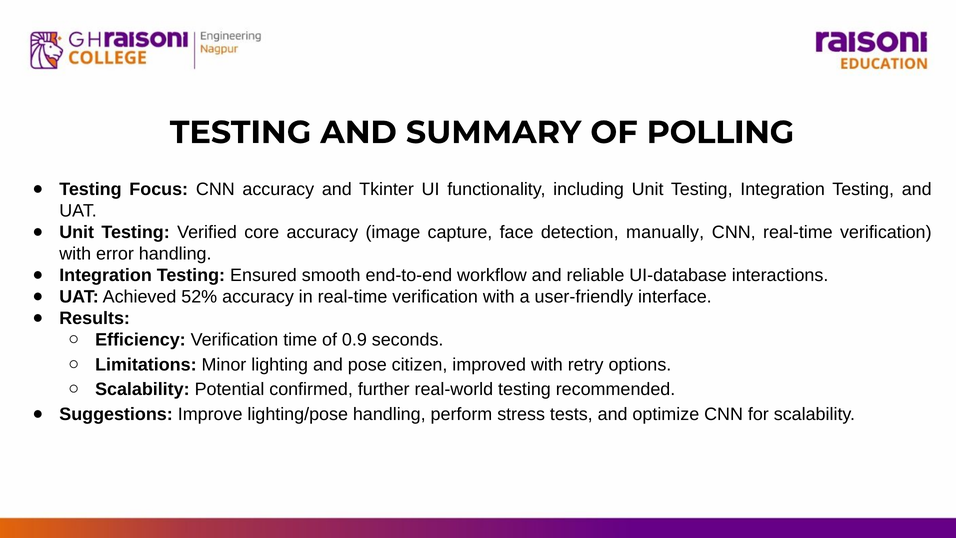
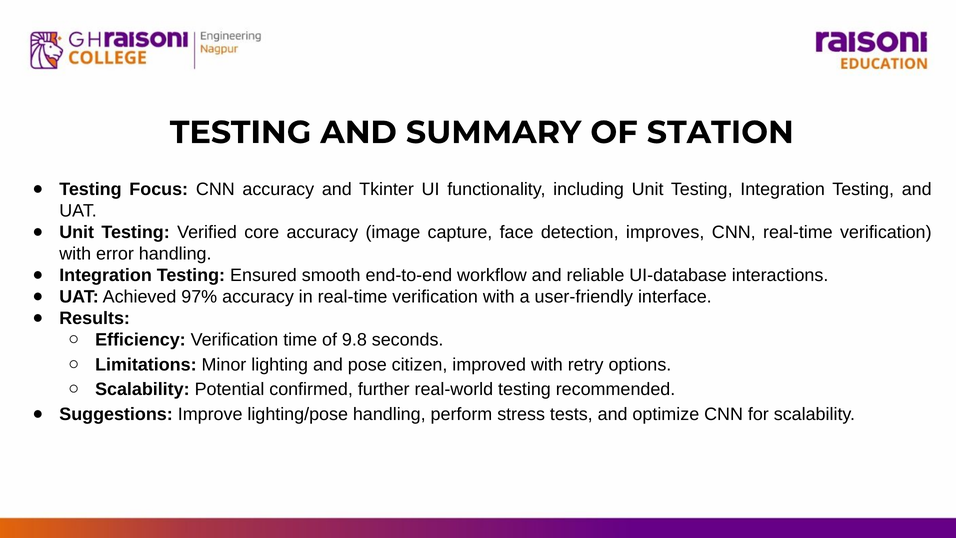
POLLING: POLLING -> STATION
manually: manually -> improves
52%: 52% -> 97%
0.9: 0.9 -> 9.8
